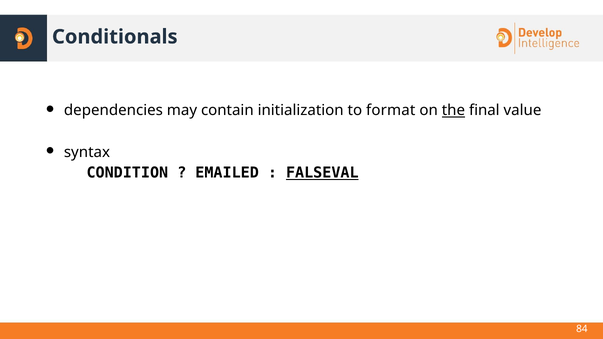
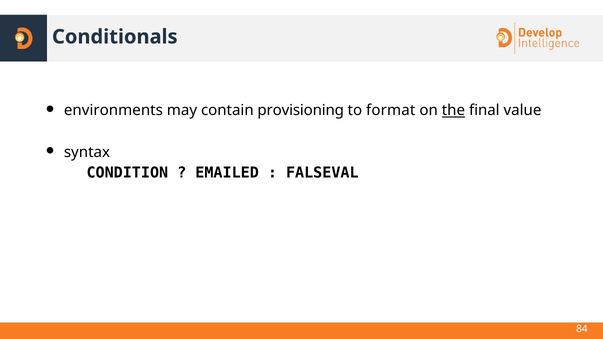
dependencies: dependencies -> environments
initialization: initialization -> provisioning
FALSEVAL underline: present -> none
